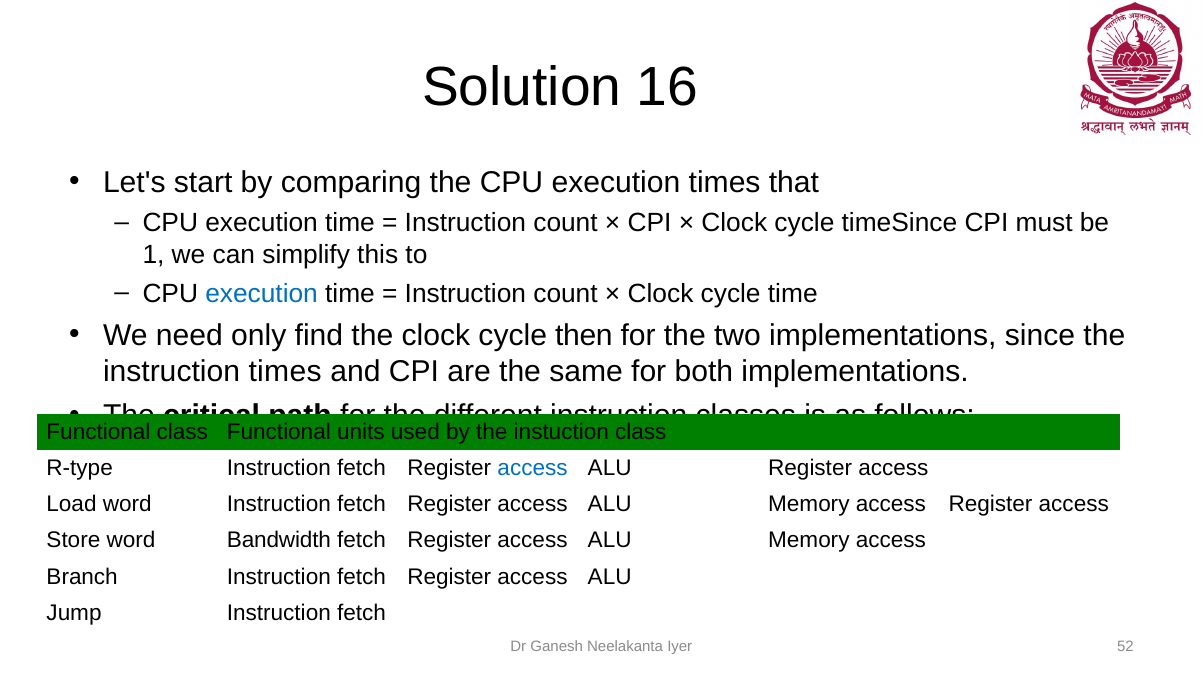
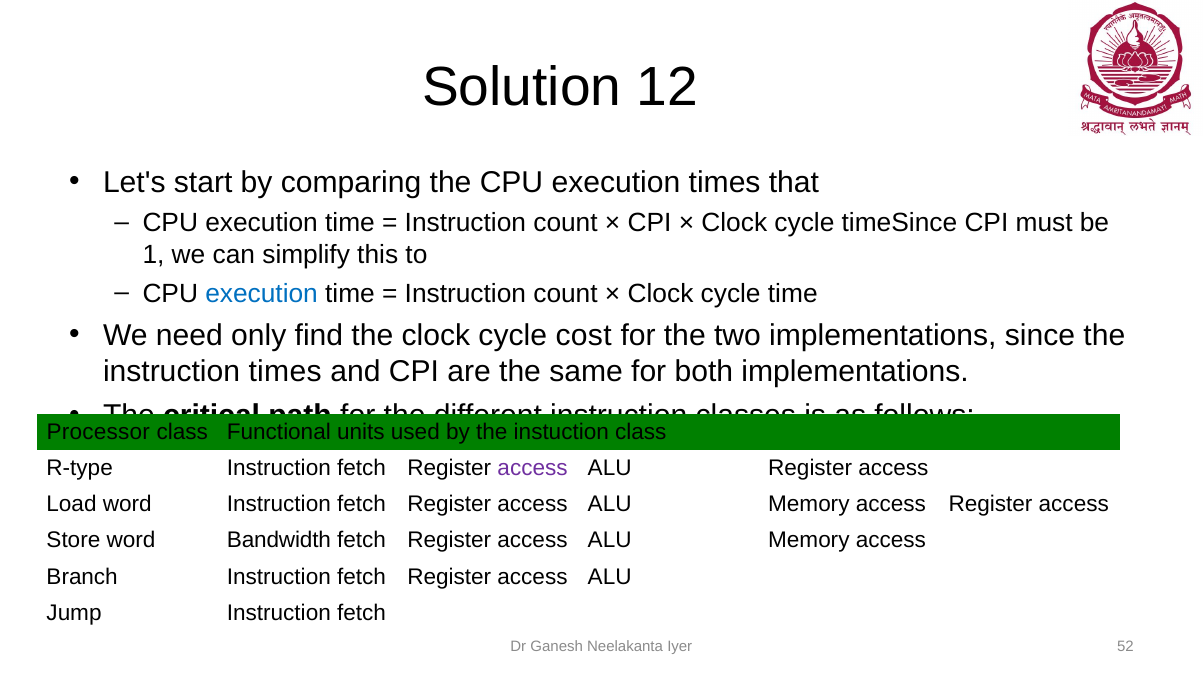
16: 16 -> 12
then: then -> cost
Functional at (98, 432): Functional -> Processor
access at (533, 468) colour: blue -> purple
